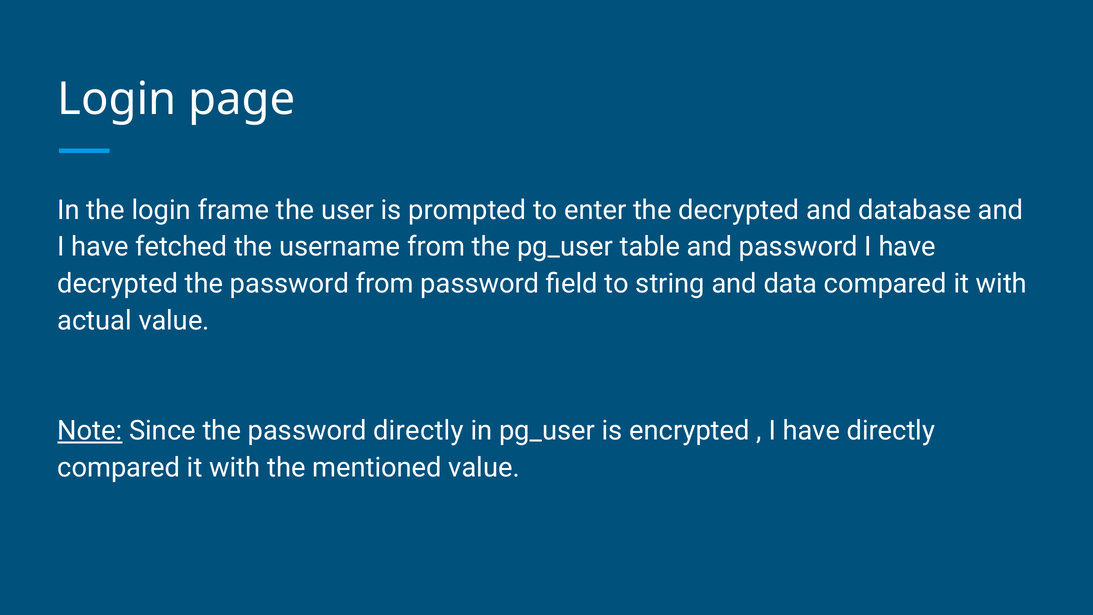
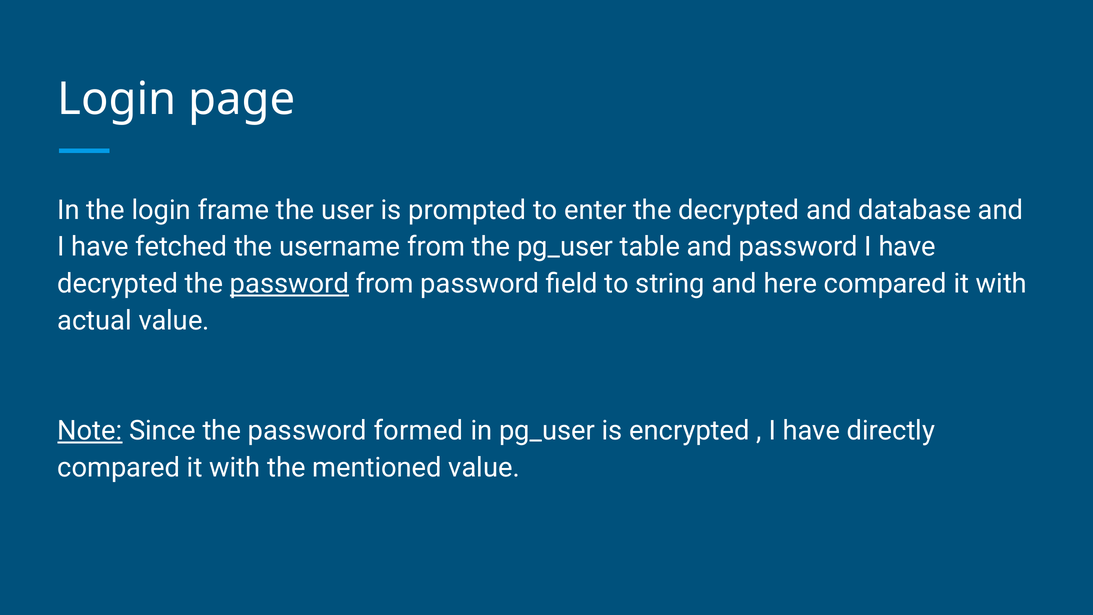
password at (289, 284) underline: none -> present
data: data -> here
password directly: directly -> formed
